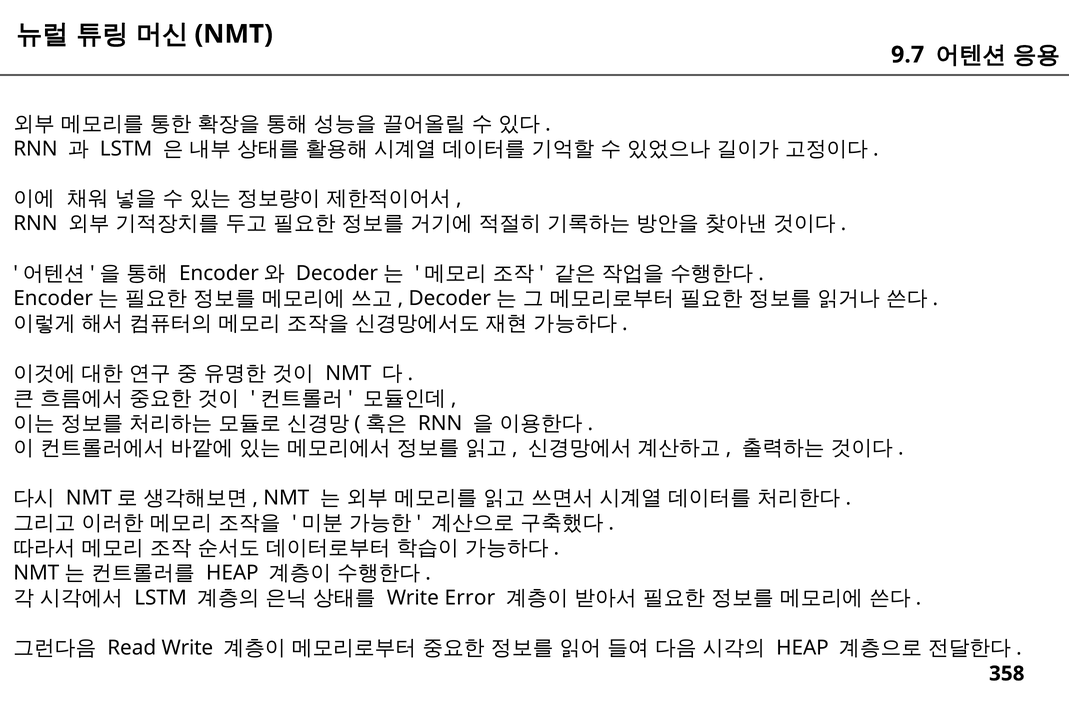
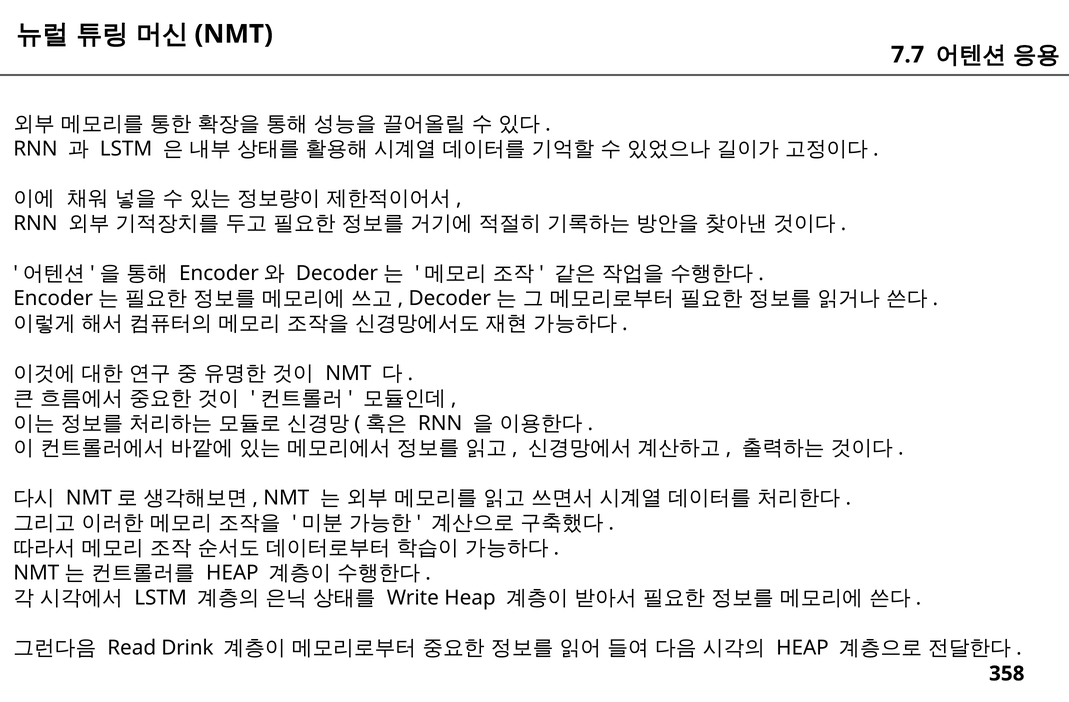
9.7: 9.7 -> 7.7
Write Error: Error -> Heap
Read Write: Write -> Drink
